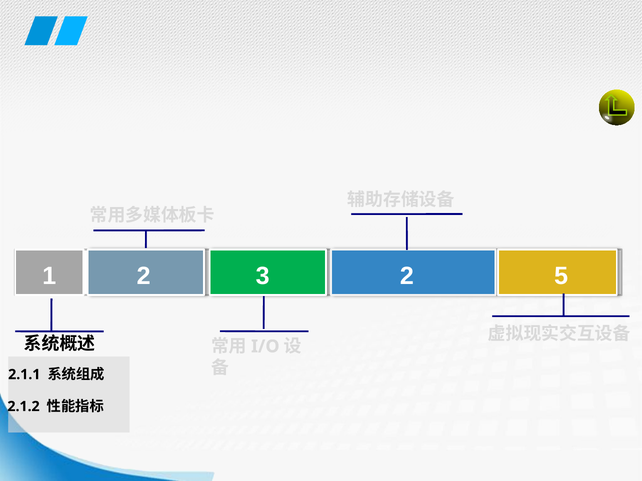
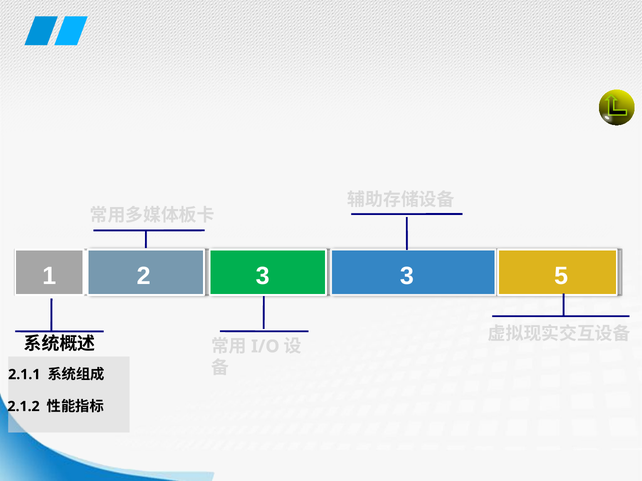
3 2: 2 -> 3
